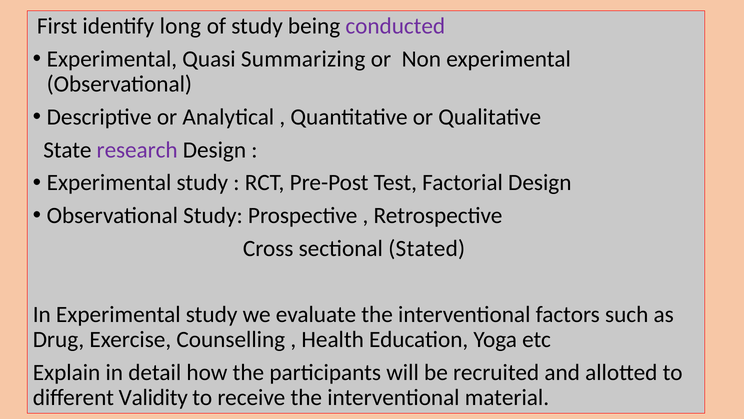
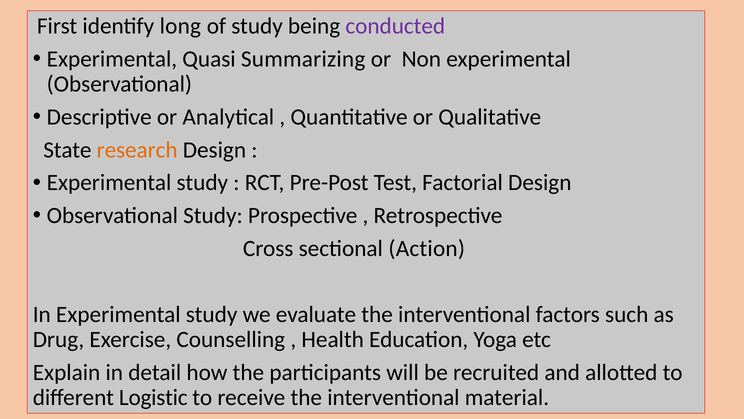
research colour: purple -> orange
Stated: Stated -> Action
Validity: Validity -> Logistic
